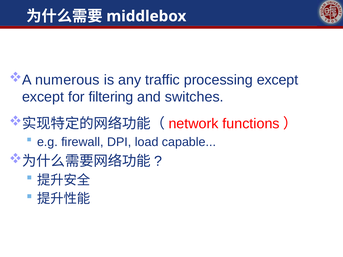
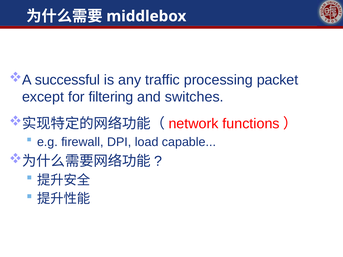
numerous: numerous -> successful
processing except: except -> packet
